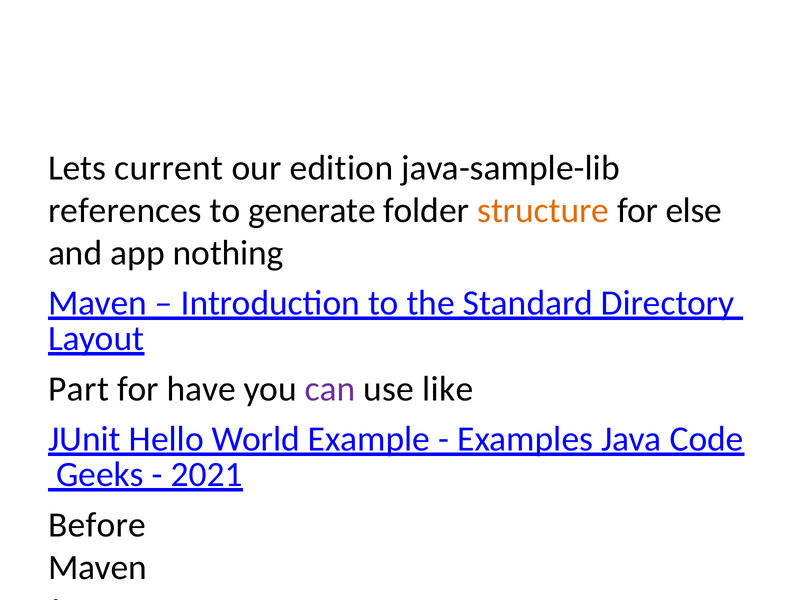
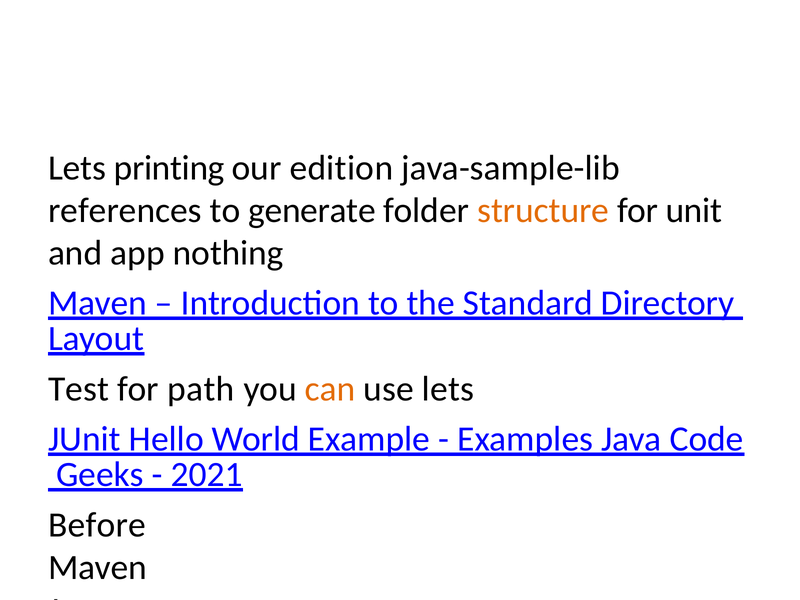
current: current -> printing
else: else -> unit
Part: Part -> Test
have: have -> path
can colour: purple -> orange
use like: like -> lets
